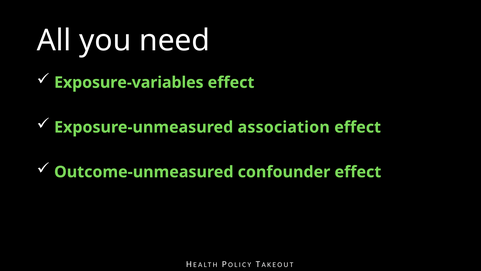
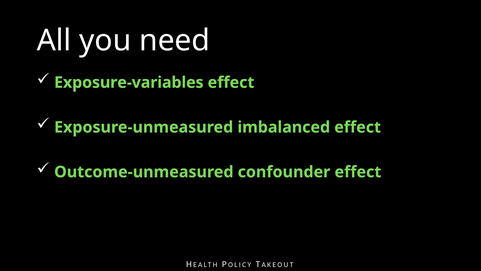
association: association -> imbalanced
